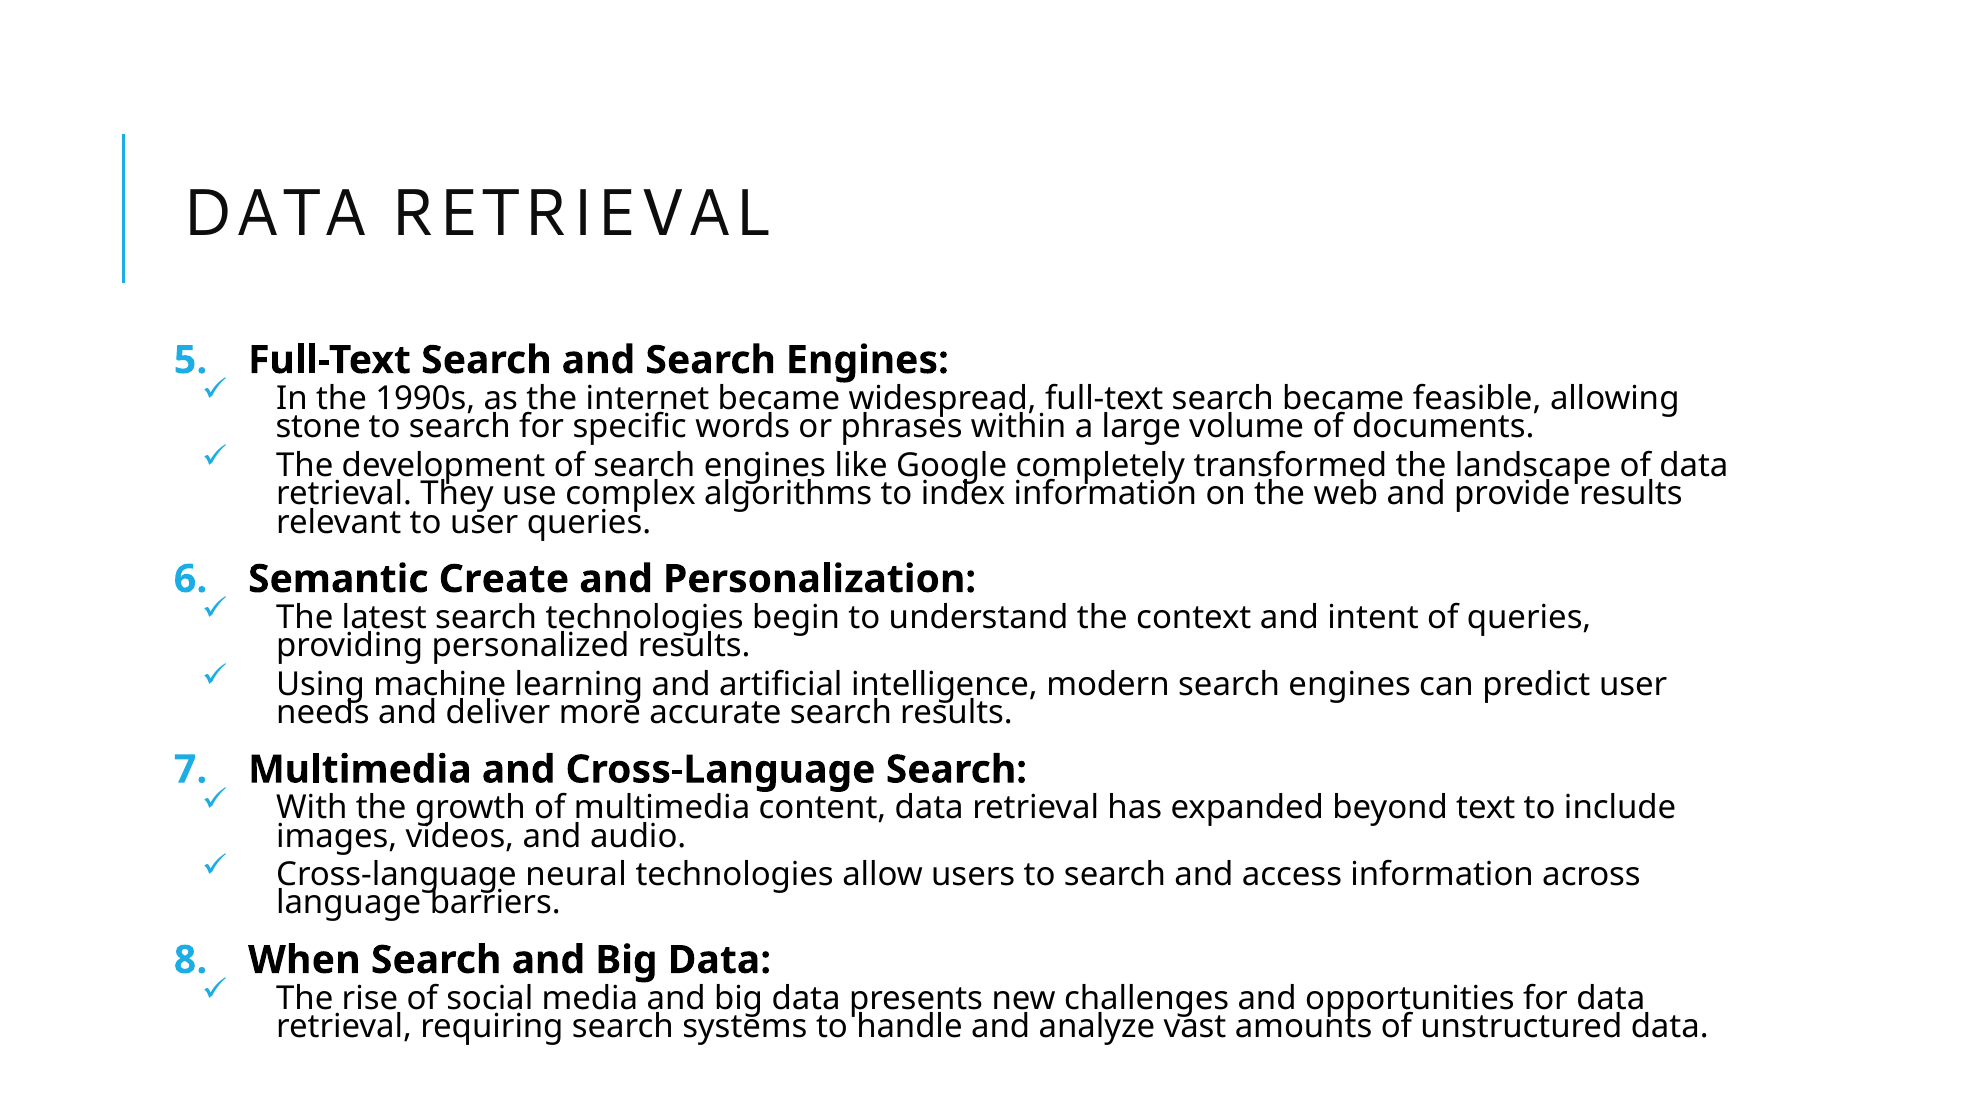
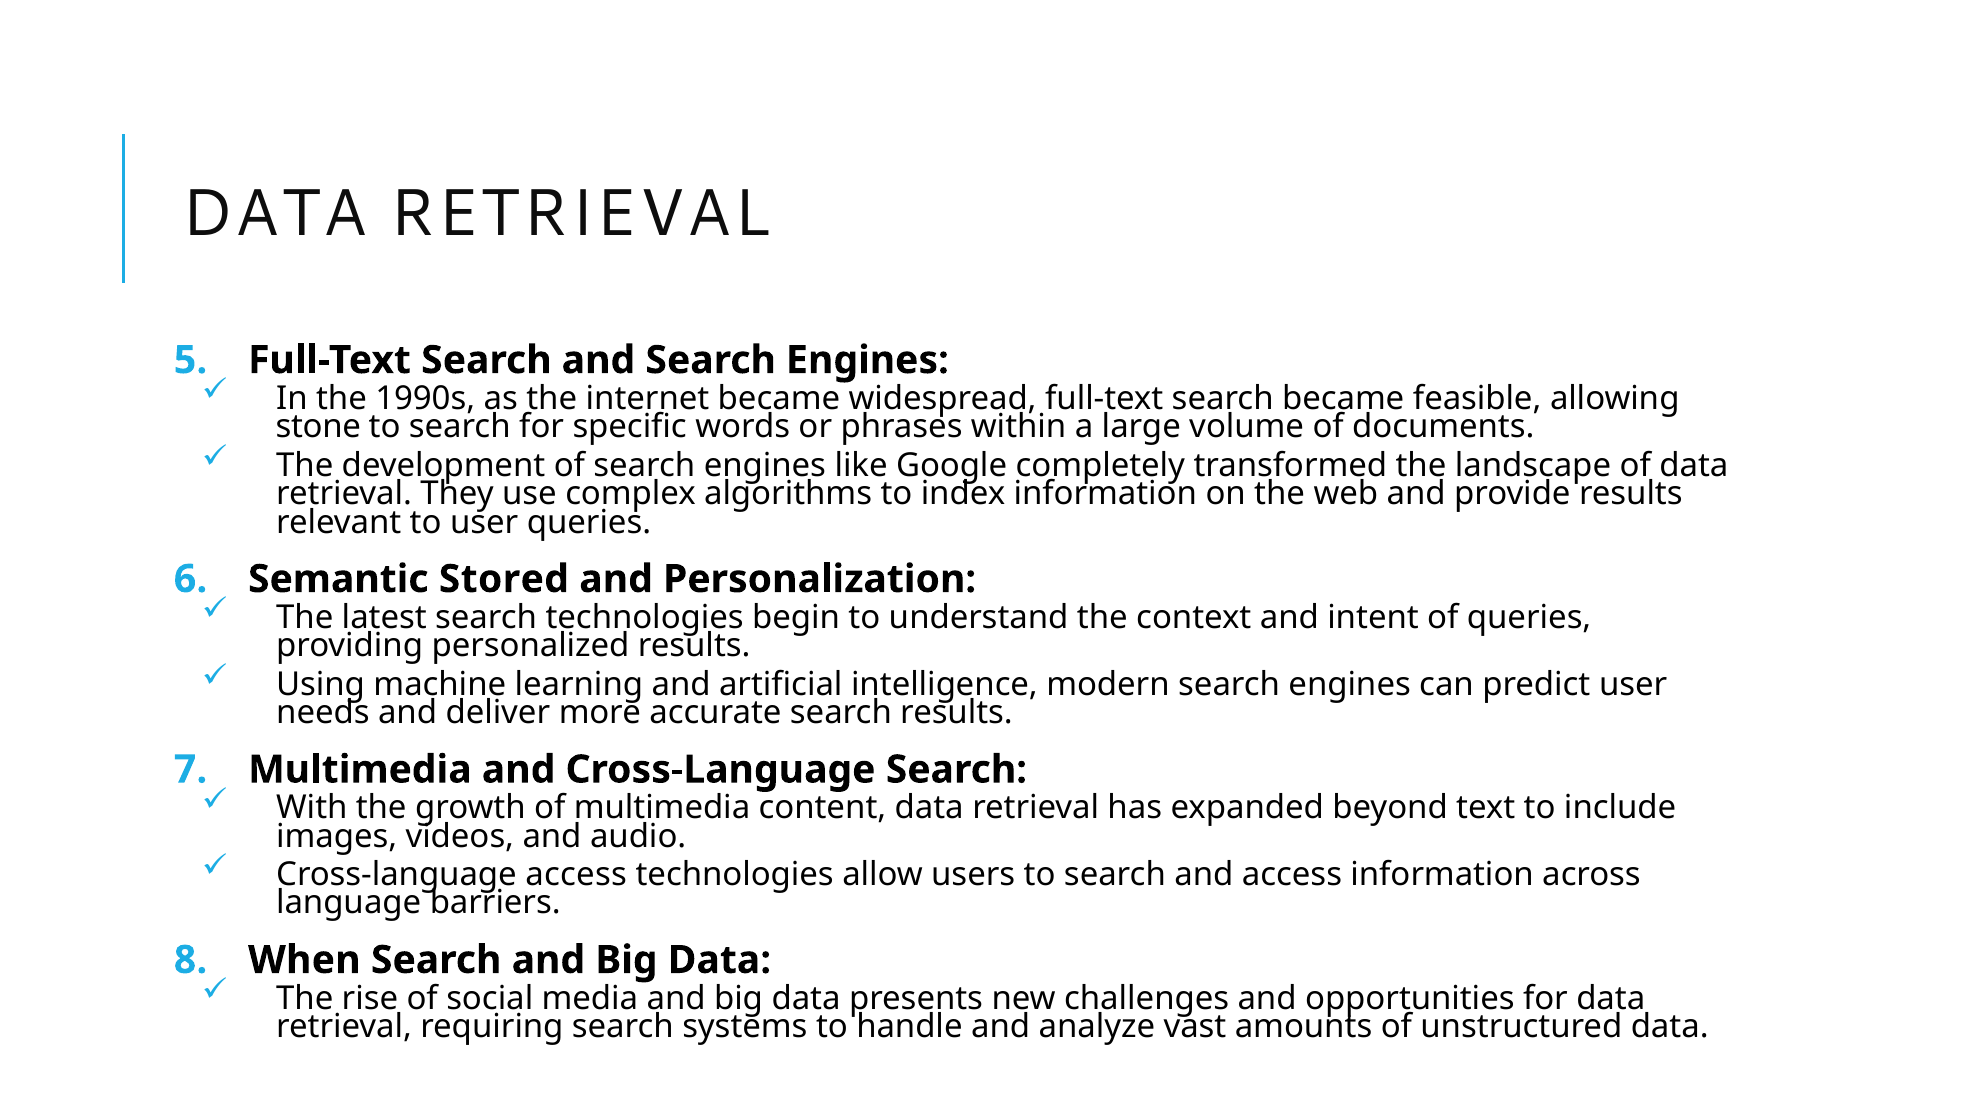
Create: Create -> Stored
Cross-language neural: neural -> access
